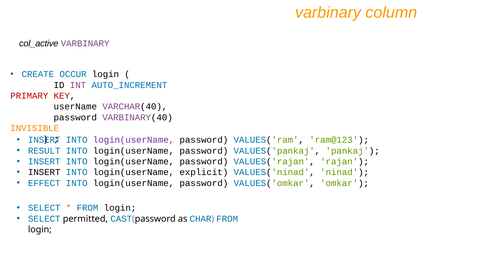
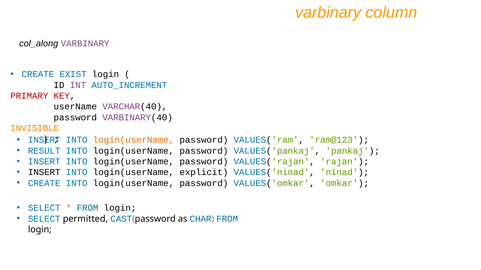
col_active: col_active -> col_along
OCCUR: OCCUR -> EXIST
login(userName at (134, 140) colour: purple -> orange
EFFECT at (44, 184): EFFECT -> CREATE
